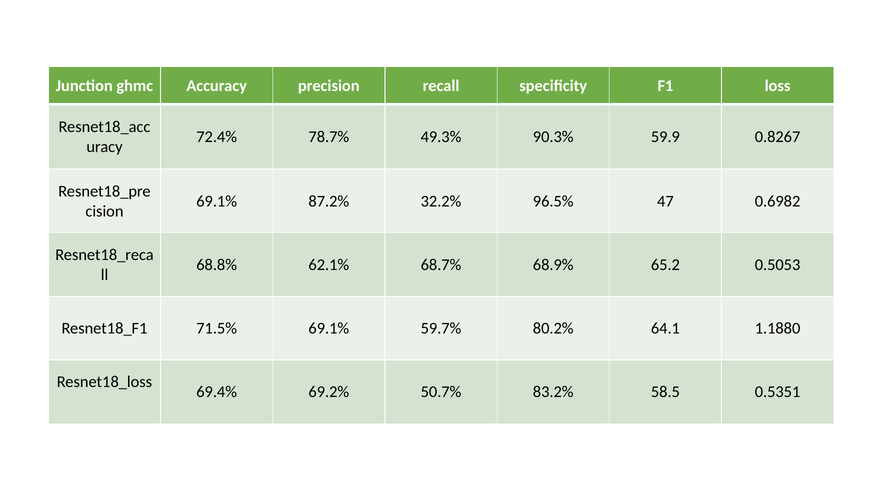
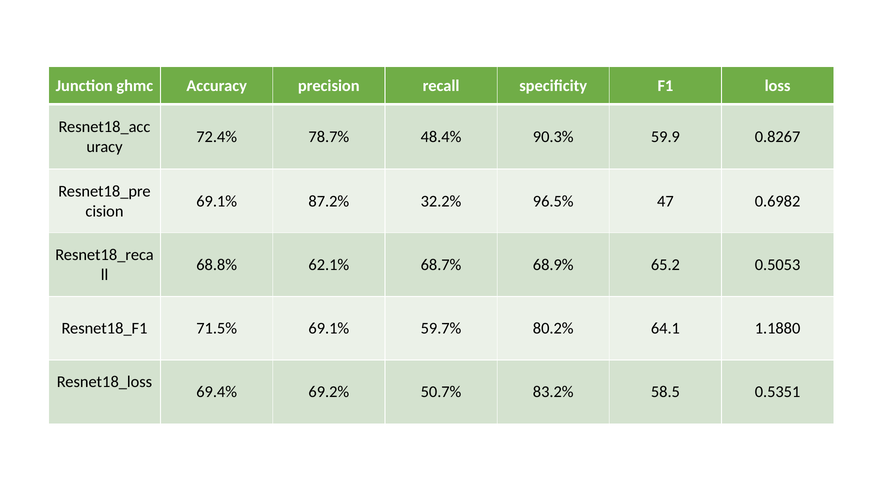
49.3%: 49.3% -> 48.4%
